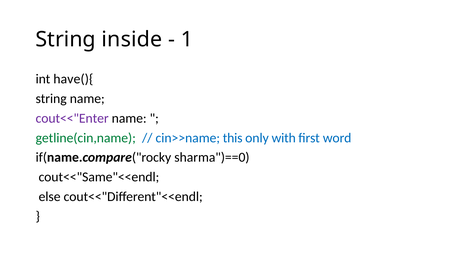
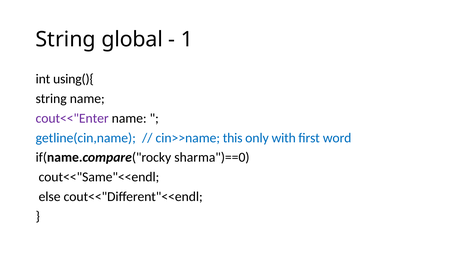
inside: inside -> global
have(){: have(){ -> using(){
getline(cin,name colour: green -> blue
